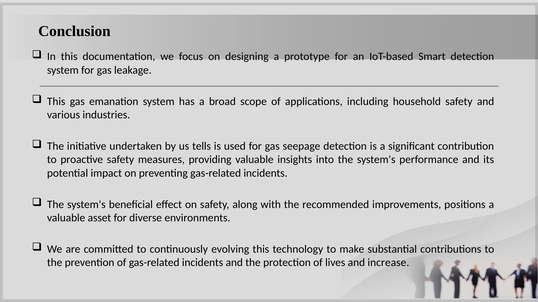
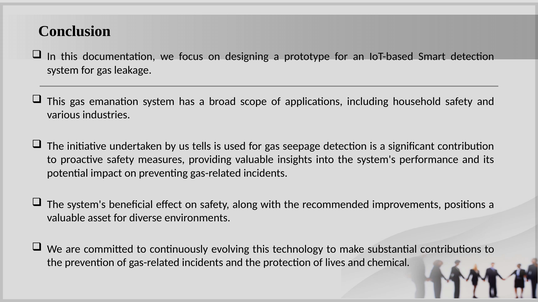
increase: increase -> chemical
